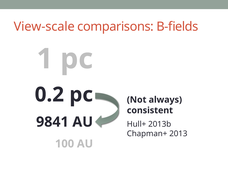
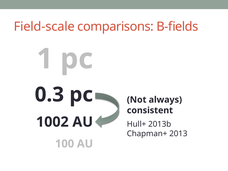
View-scale: View-scale -> Field-scale
0.2: 0.2 -> 0.3
9841: 9841 -> 1002
